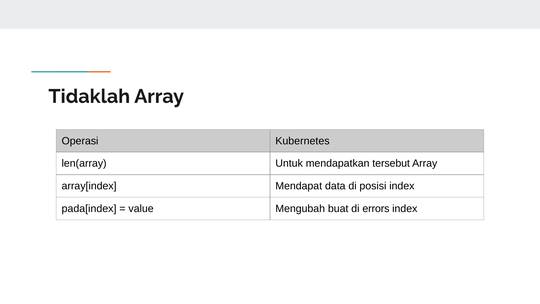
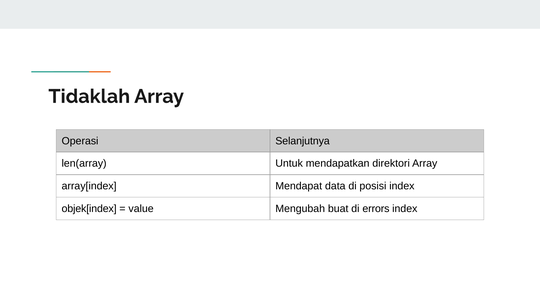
Kubernetes: Kubernetes -> Selanjutnya
tersebut: tersebut -> direktori
pada[index: pada[index -> objek[index
